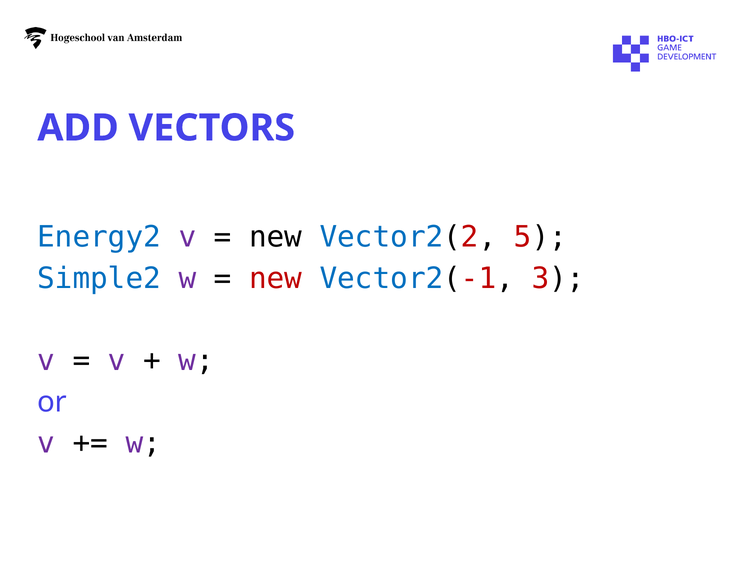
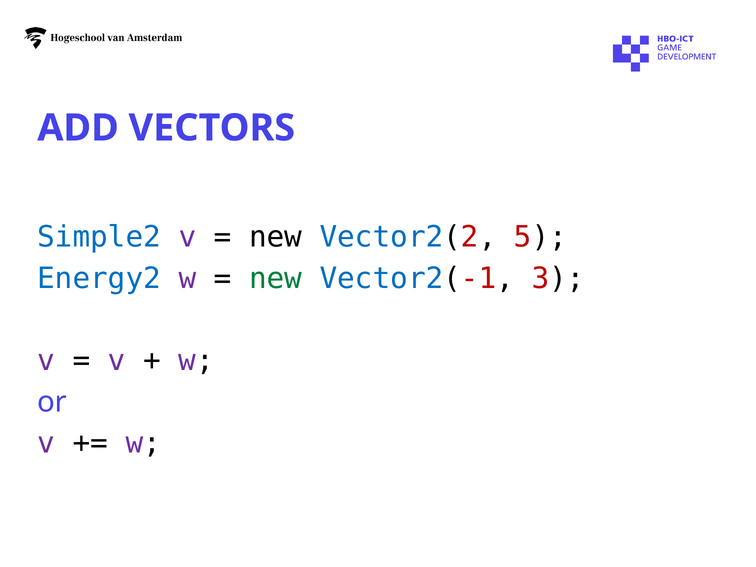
Energy2: Energy2 -> Simple2
Simple2: Simple2 -> Energy2
new at (276, 278) colour: red -> green
